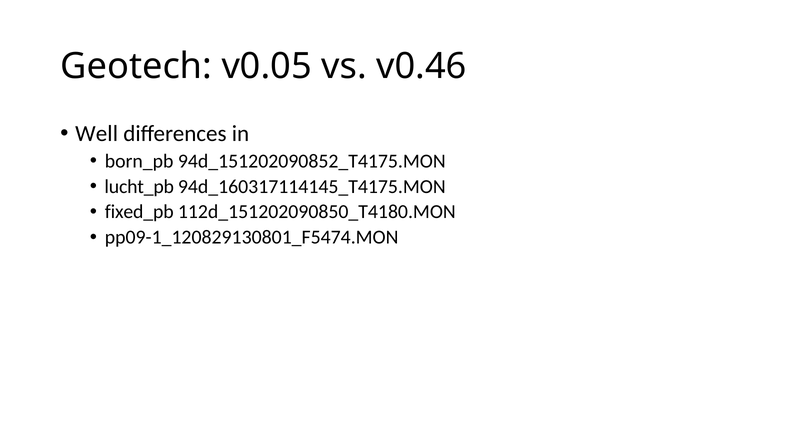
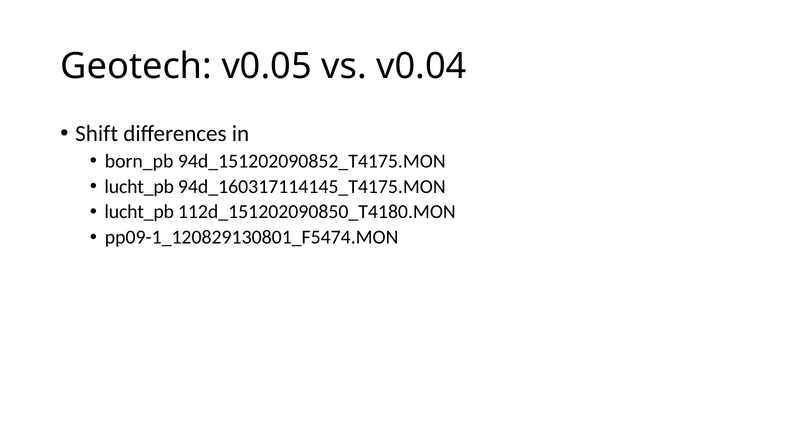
v0.46: v0.46 -> v0.04
Well: Well -> Shift
fixed_pb at (139, 212): fixed_pb -> lucht_pb
